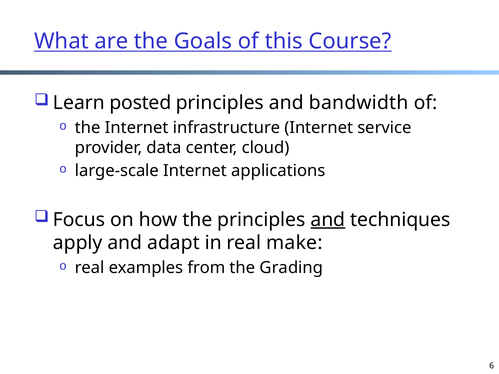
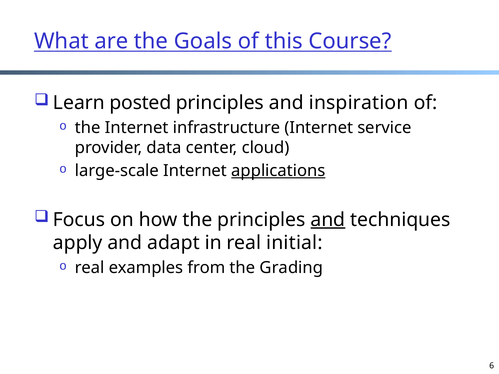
bandwidth: bandwidth -> inspiration
applications underline: none -> present
make: make -> initial
